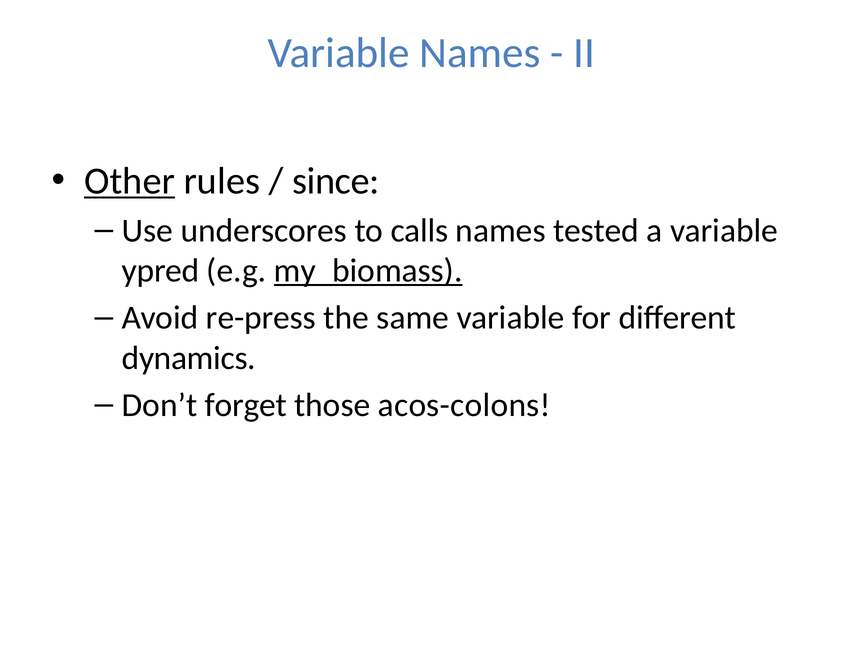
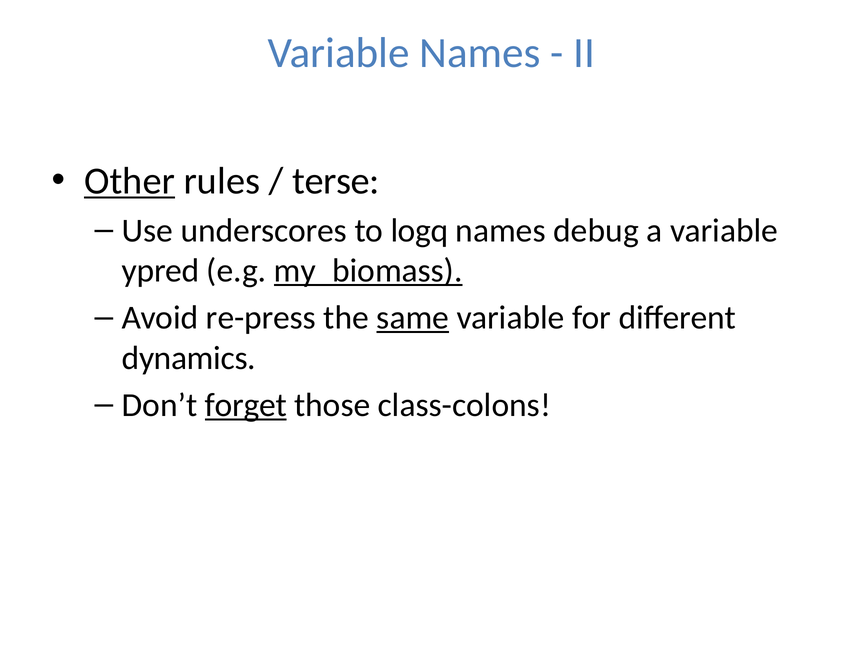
since: since -> terse
calls: calls -> logq
tested: tested -> debug
same underline: none -> present
forget underline: none -> present
acos-colons: acos-colons -> class-colons
